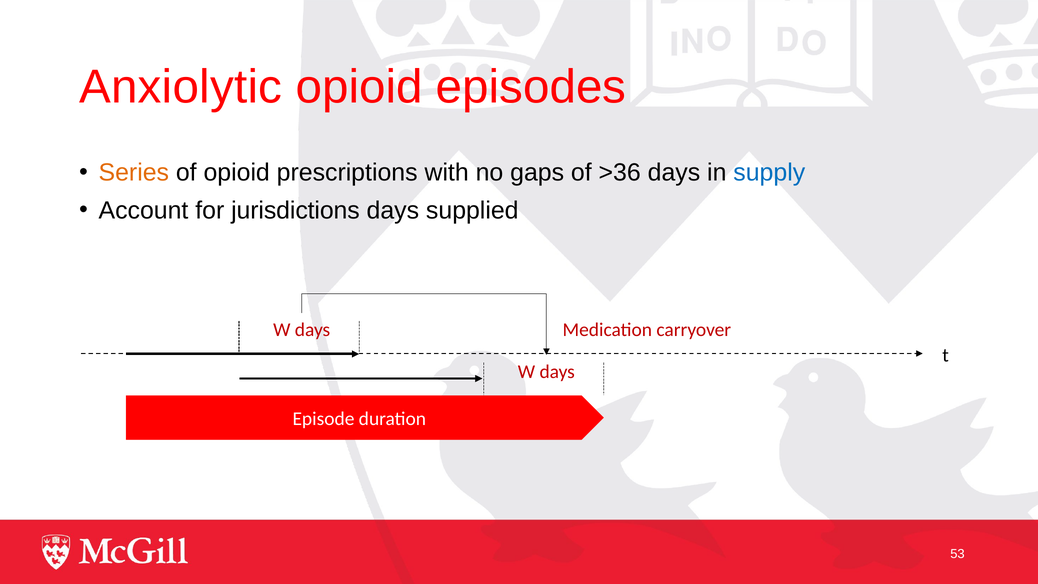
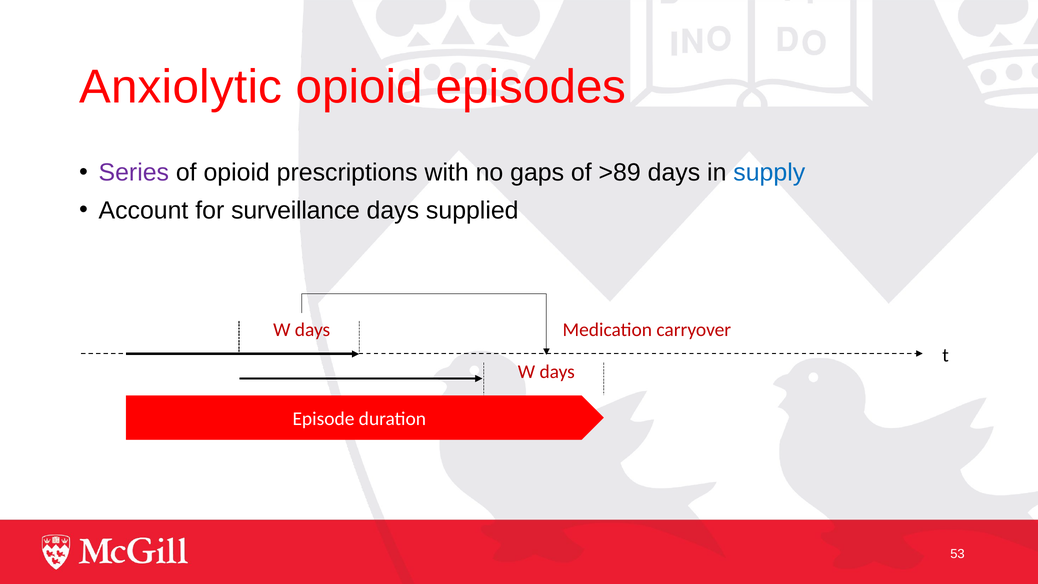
Series colour: orange -> purple
>36: >36 -> >89
jurisdictions: jurisdictions -> surveillance
